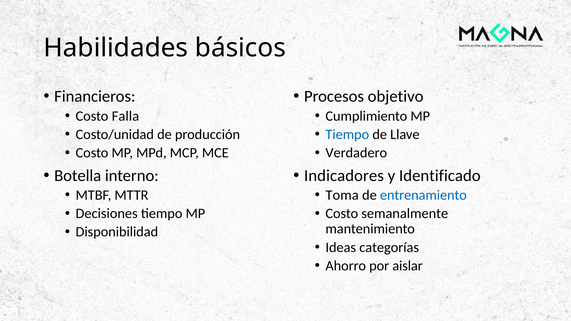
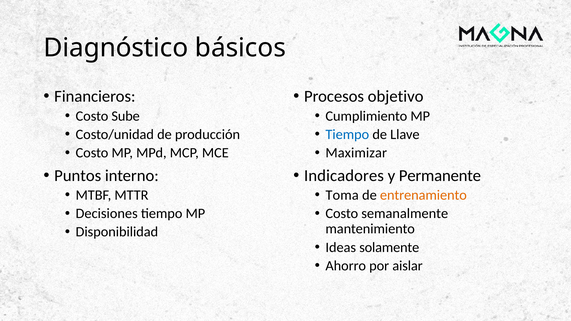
Habilidades: Habilidades -> Diagnóstico
Falla: Falla -> Sube
Verdadero: Verdadero -> Maximizar
Botella: Botella -> Puntos
Identificado: Identificado -> Permanente
entrenamiento colour: blue -> orange
categorías: categorías -> solamente
